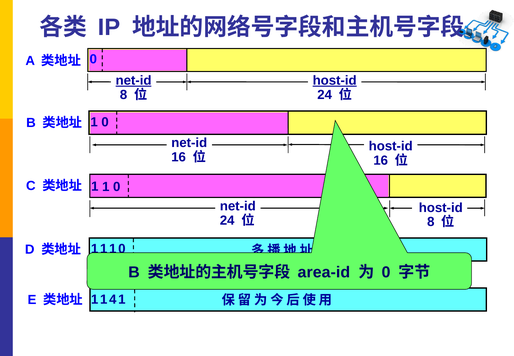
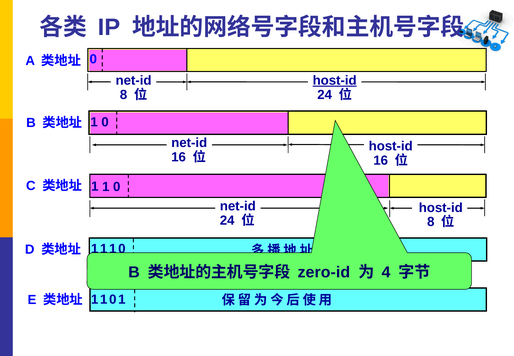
net-id at (134, 80) underline: present -> none
area-id: area-id -> zero-id
0 at (386, 272): 0 -> 4
4 at (113, 299): 4 -> 0
